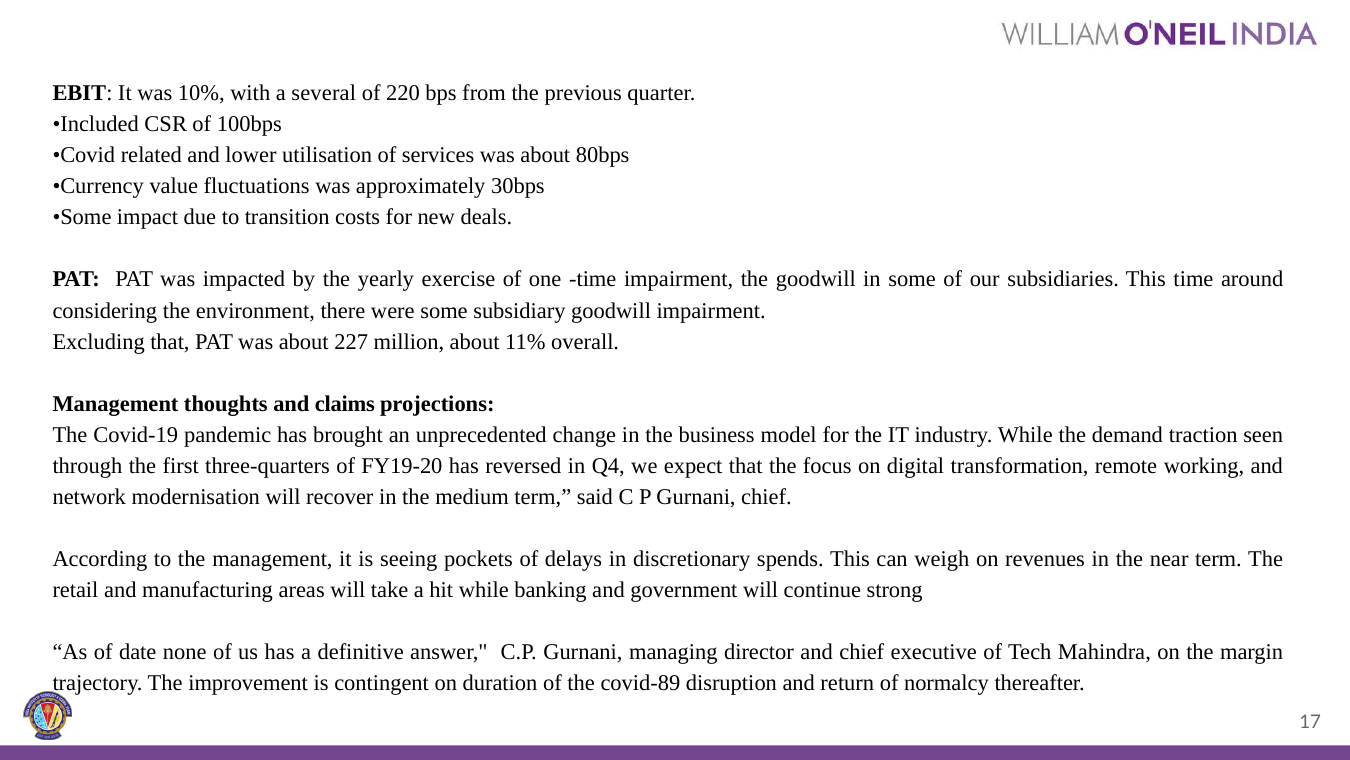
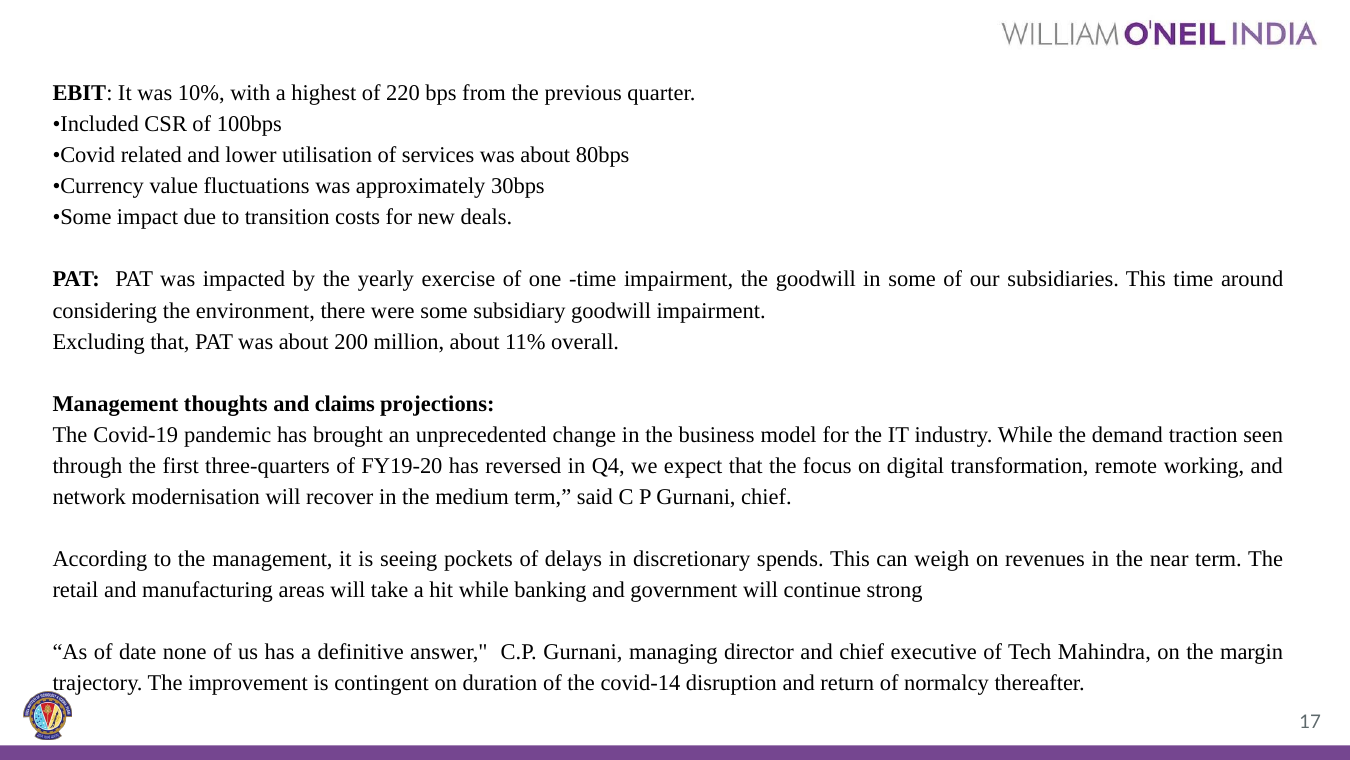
several: several -> highest
227: 227 -> 200
covid-89: covid-89 -> covid-14
